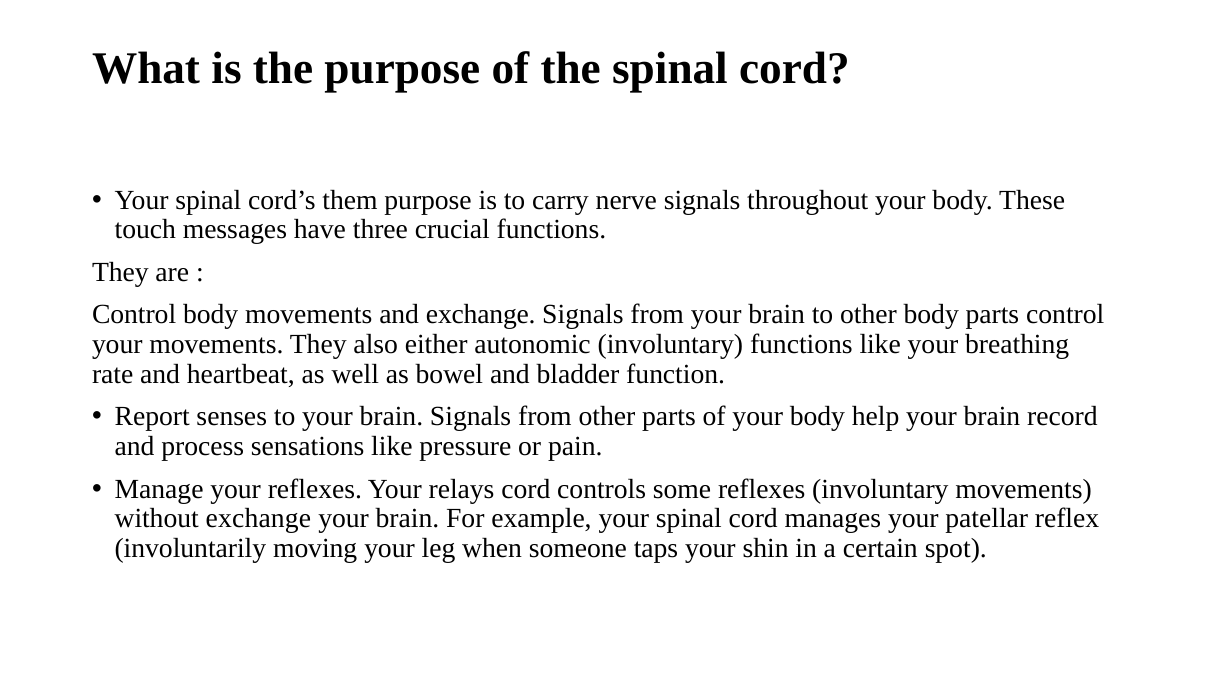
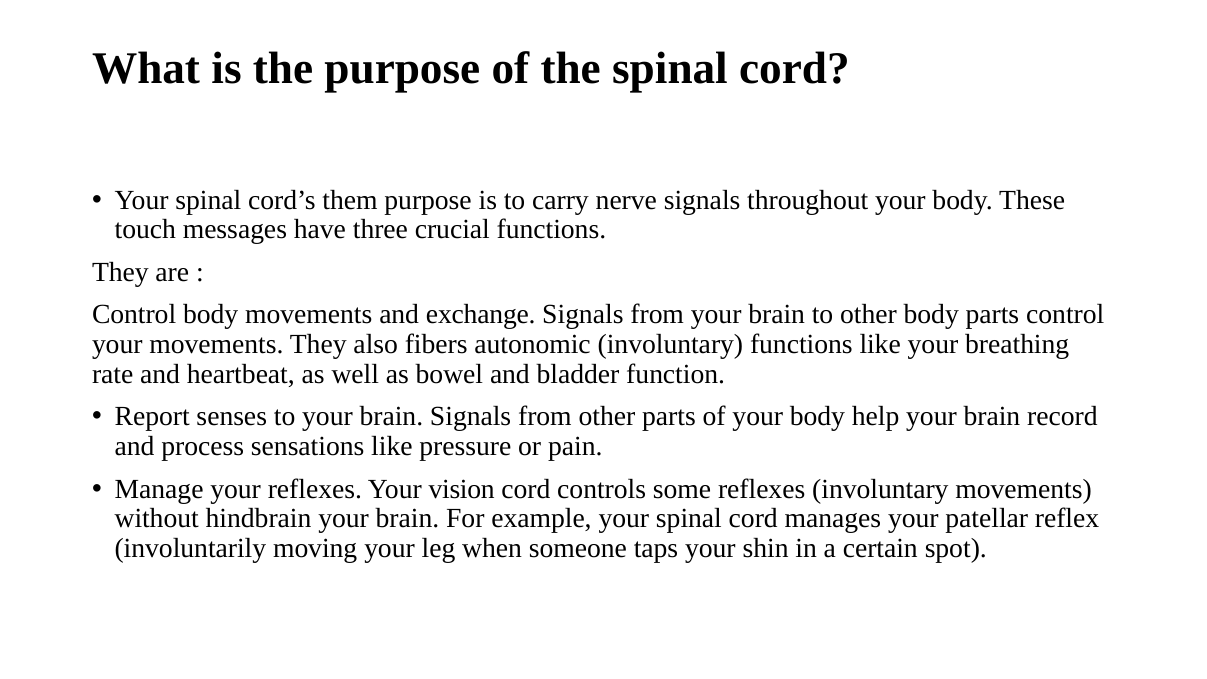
either: either -> fibers
relays: relays -> vision
without exchange: exchange -> hindbrain
